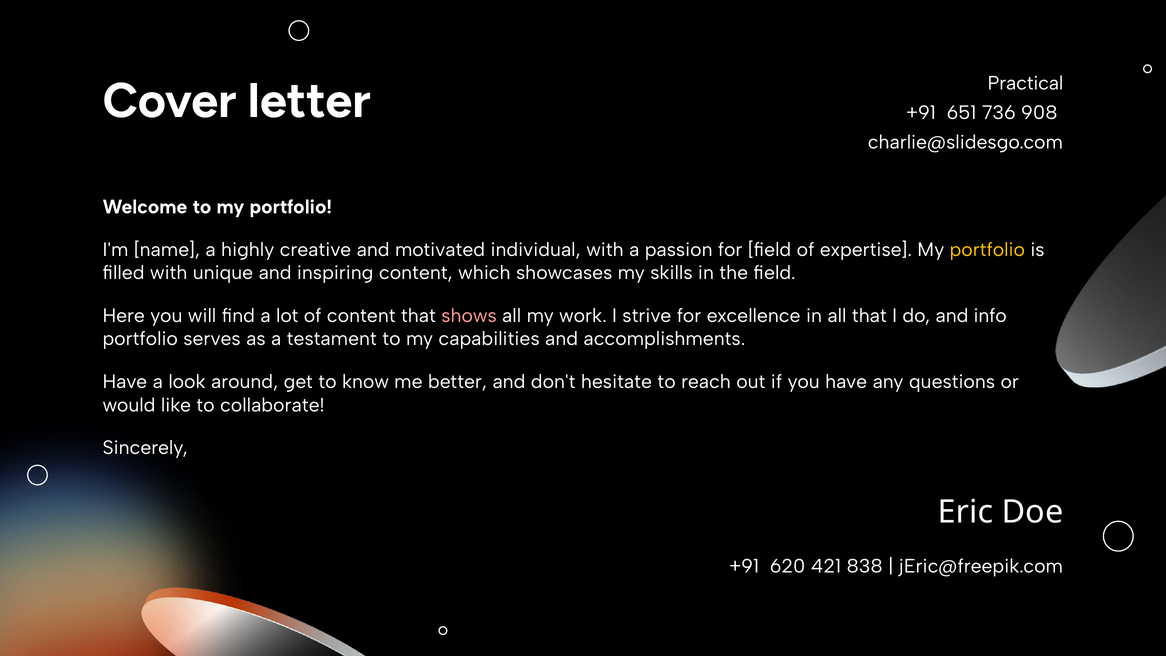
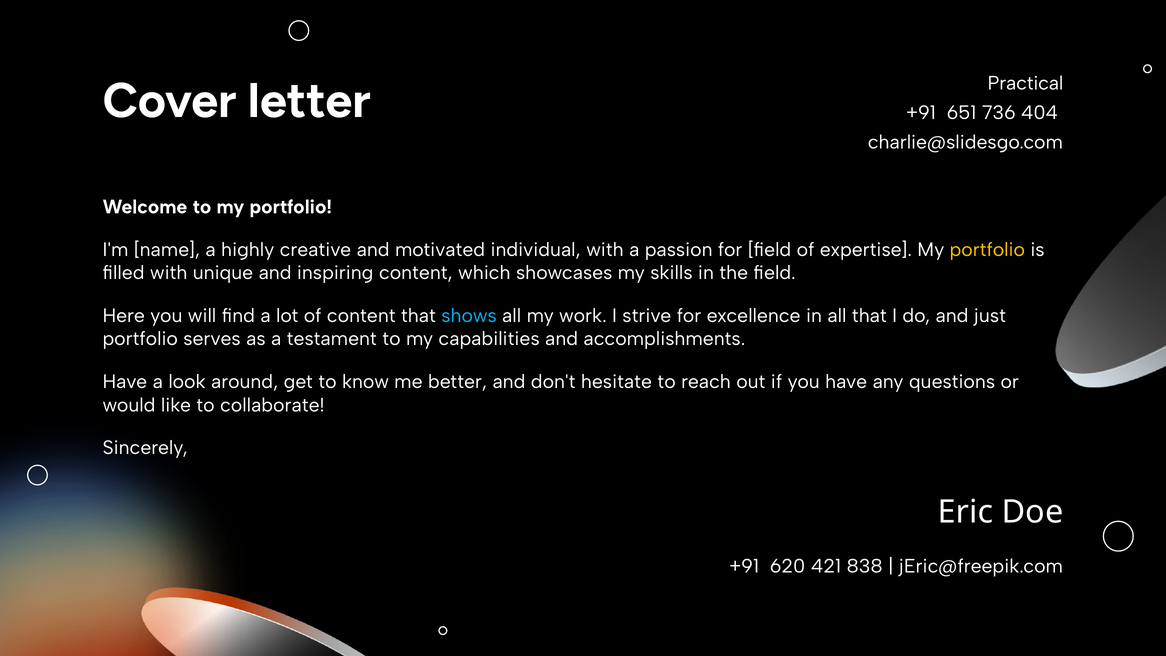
908: 908 -> 404
shows colour: pink -> light blue
info: info -> just
